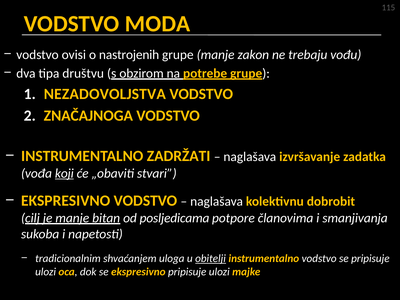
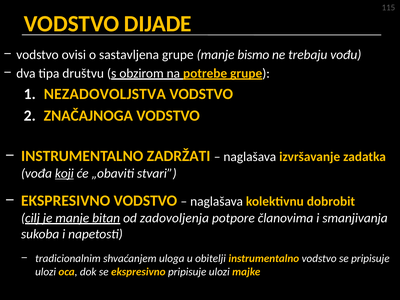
MODA: MODA -> DIJADE
nastrojenih: nastrojenih -> sastavljena
zakon: zakon -> bismo
posljedicama: posljedicama -> zadovoljenja
obitelji underline: present -> none
